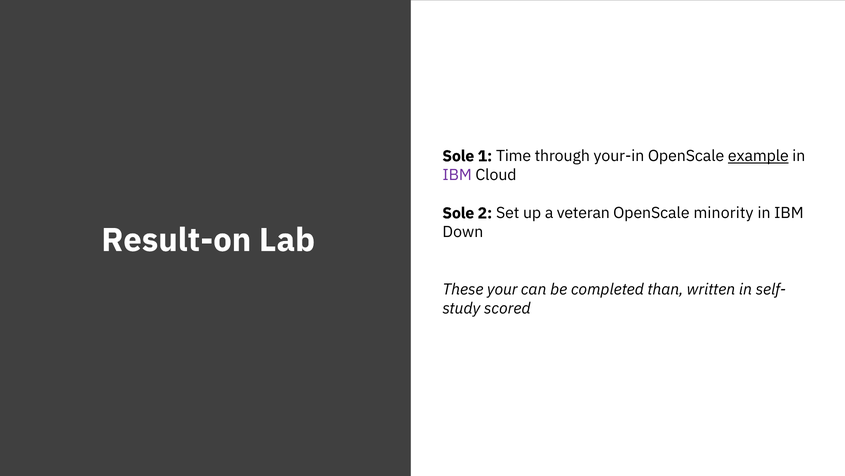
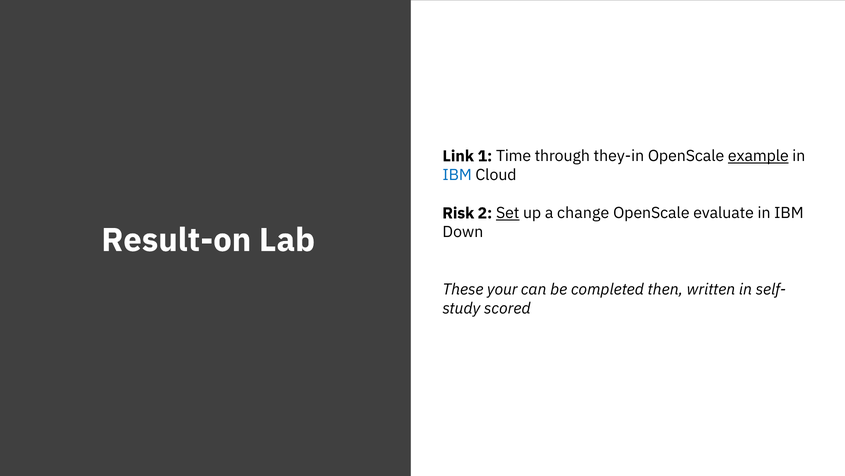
Sole at (458, 156): Sole -> Link
your-in: your-in -> they-in
IBM at (457, 175) colour: purple -> blue
Sole at (458, 213): Sole -> Risk
Set underline: none -> present
veteran: veteran -> change
minority: minority -> evaluate
than: than -> then
